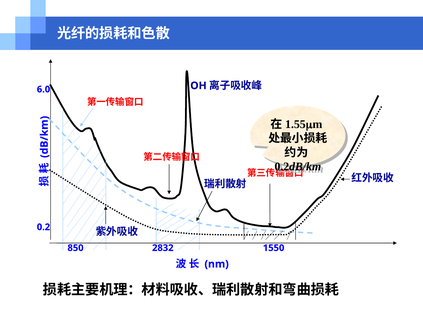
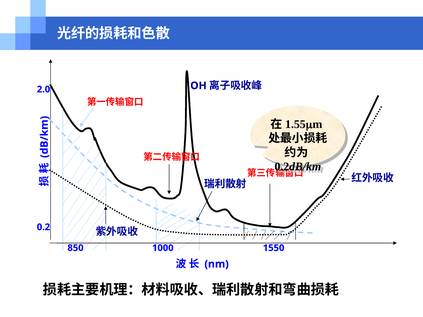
6.0: 6.0 -> 2.0
2832: 2832 -> 1000
